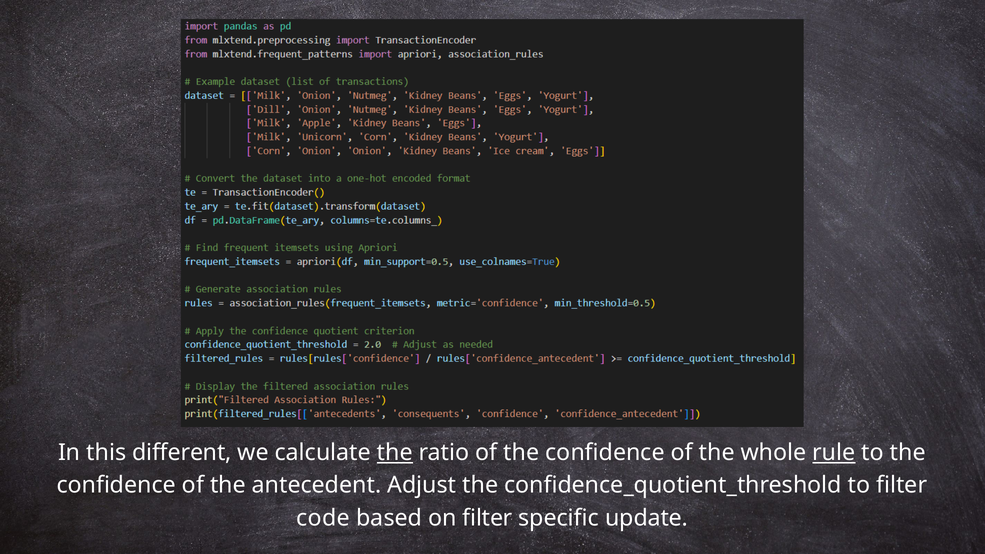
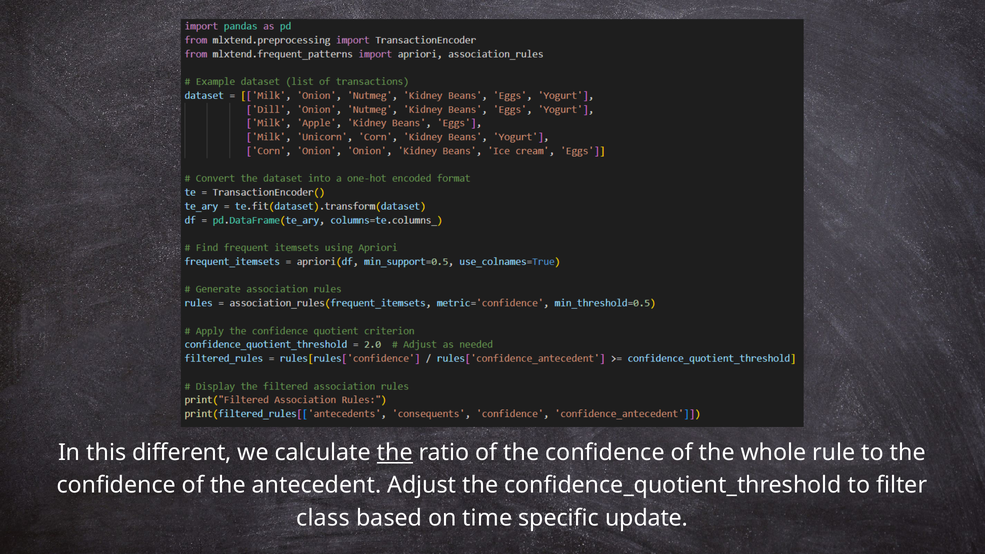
rule underline: present -> none
code: code -> class
on filter: filter -> time
